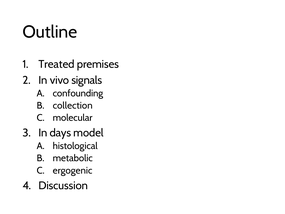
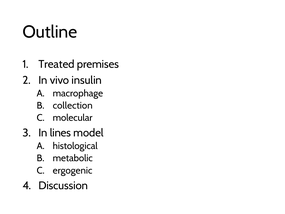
signals: signals -> insulin
confounding: confounding -> macrophage
days: days -> lines
